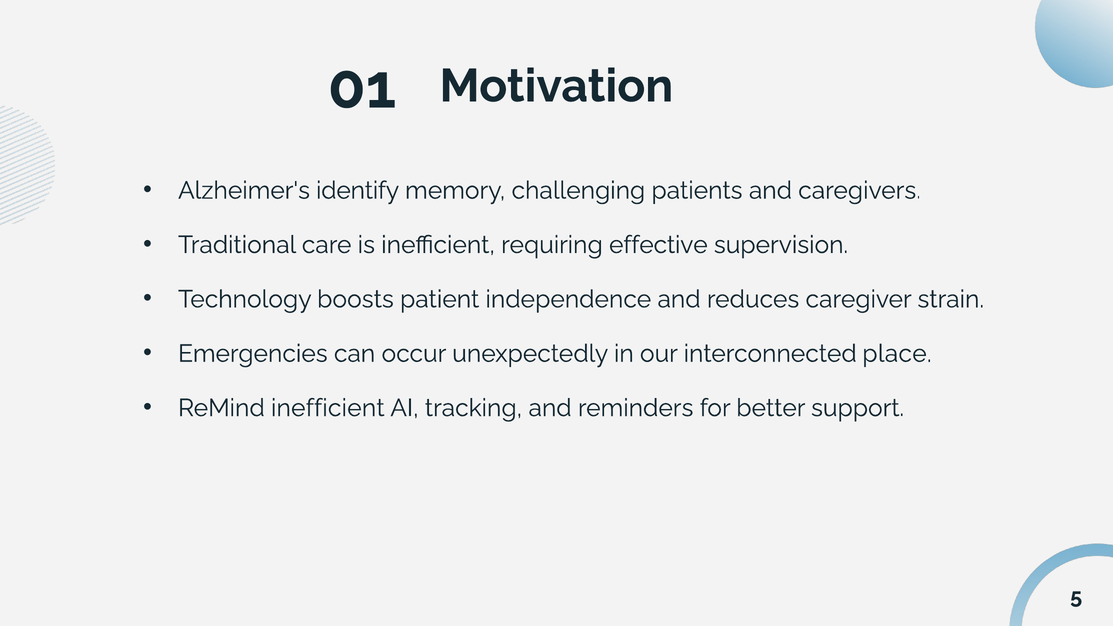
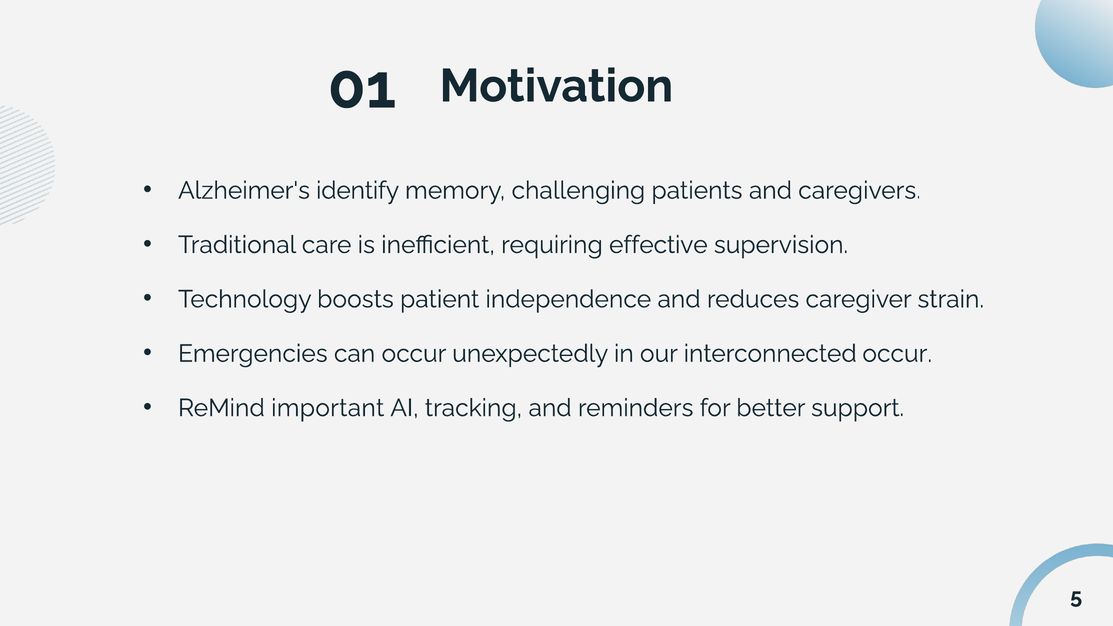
interconnected place: place -> occur
ReMind inefficient: inefficient -> important
